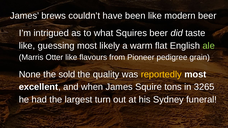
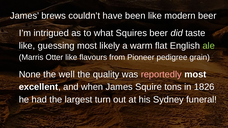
sold: sold -> well
reportedly colour: yellow -> pink
3265: 3265 -> 1826
